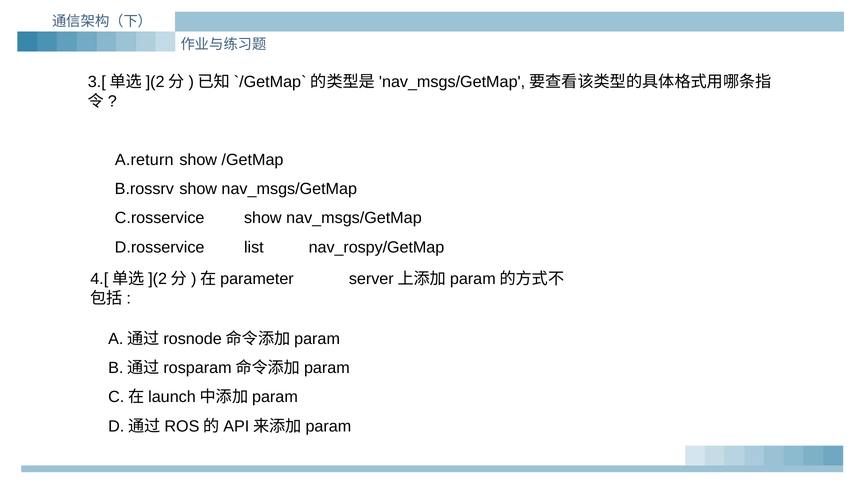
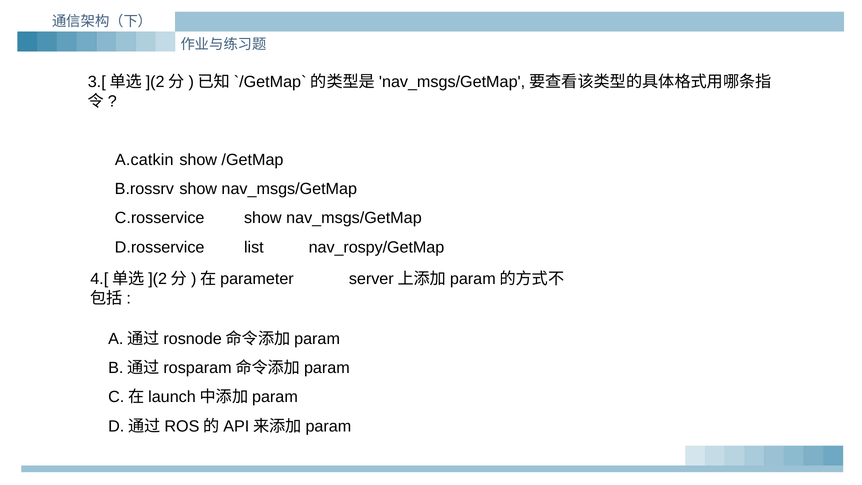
A.return: A.return -> A.catkin
